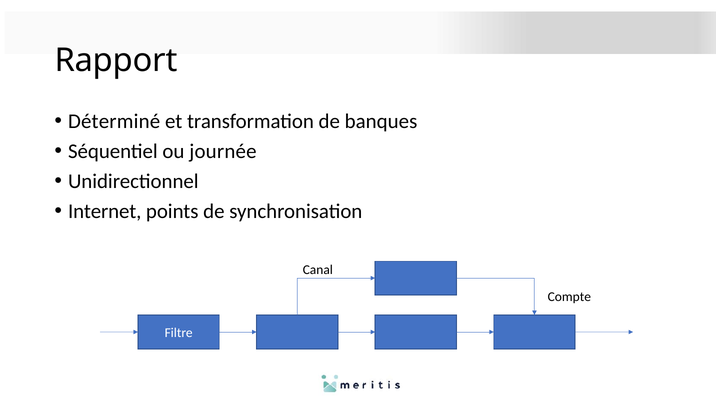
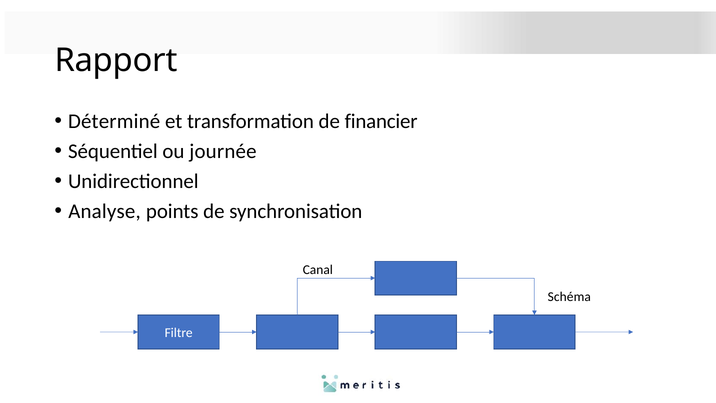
banques: banques -> financier
Internet: Internet -> Analyse
Compte: Compte -> Schéma
